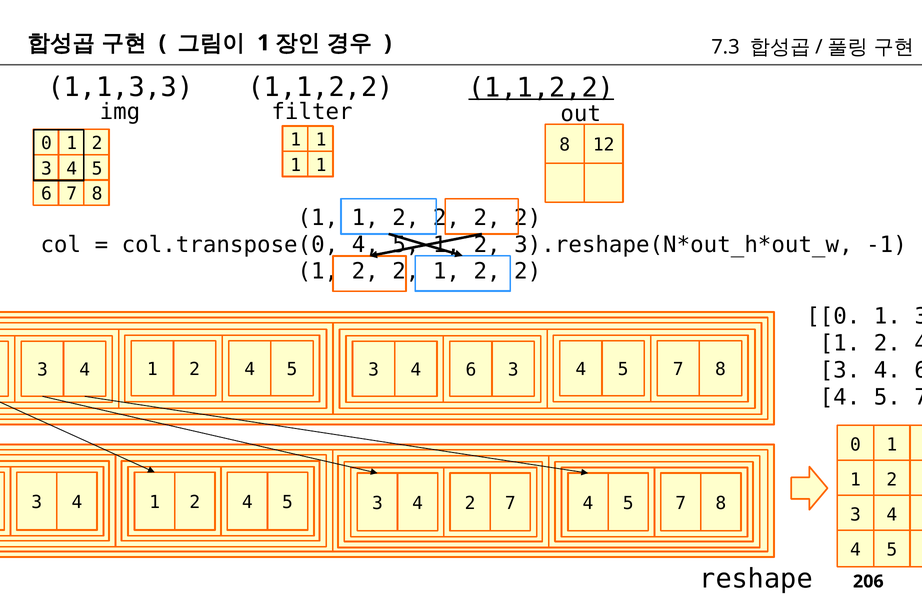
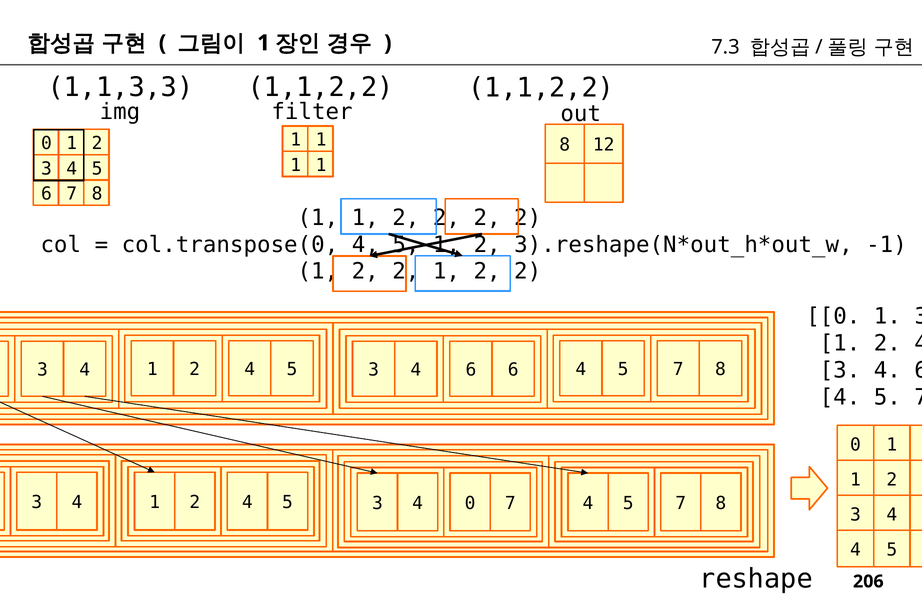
1,1,2,2 at (541, 88) underline: present -> none
6 3: 3 -> 6
4 2: 2 -> 0
